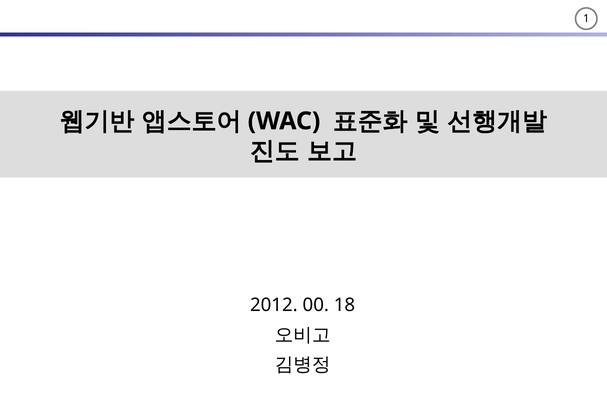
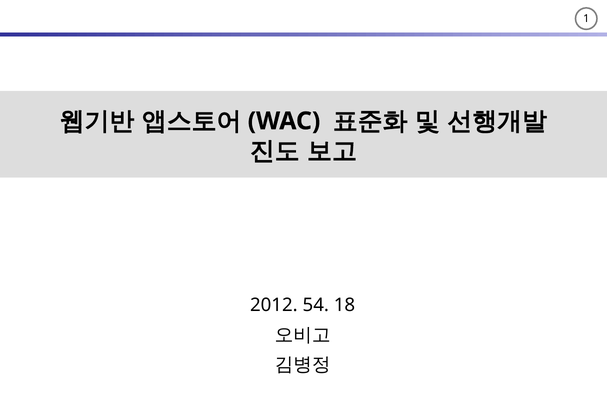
00: 00 -> 54
